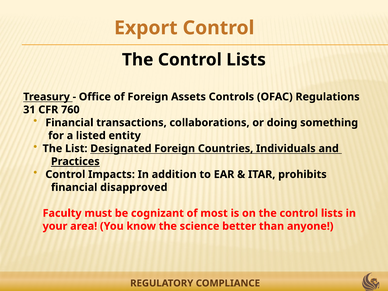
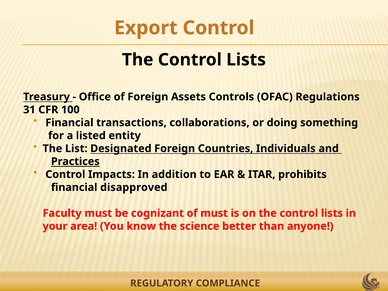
760: 760 -> 100
of most: most -> must
